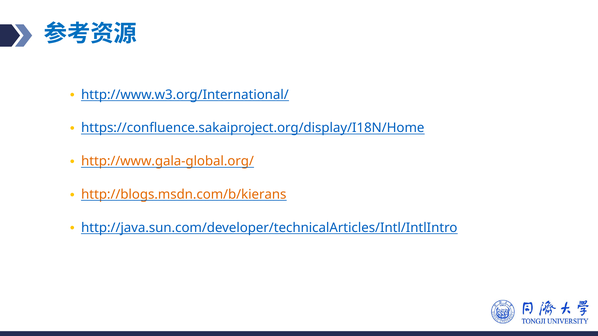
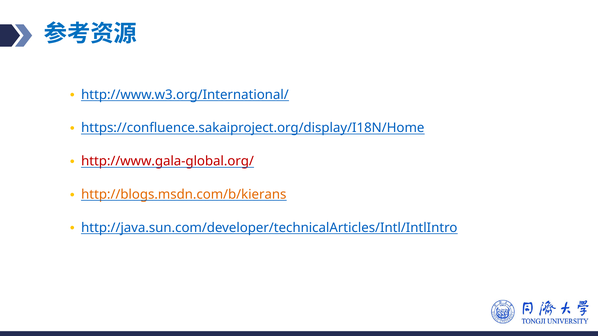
http://www.gala-global.org/ colour: orange -> red
